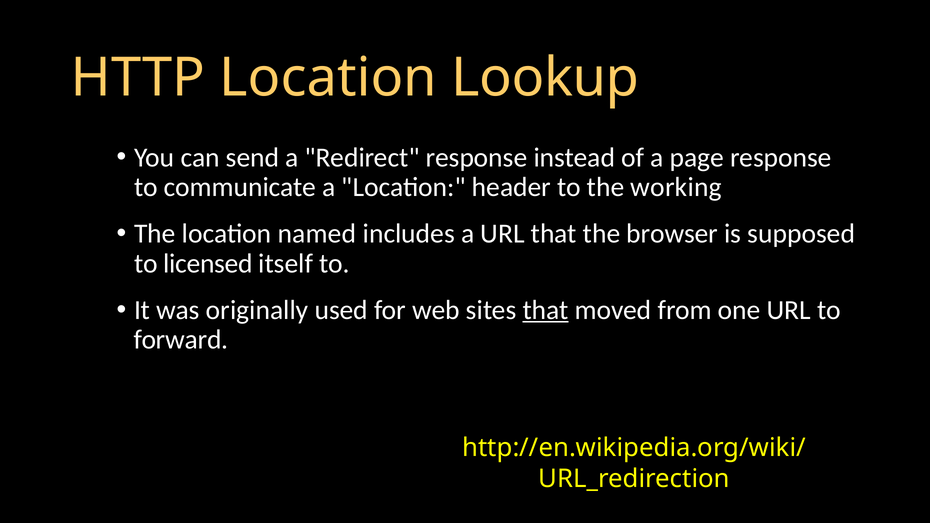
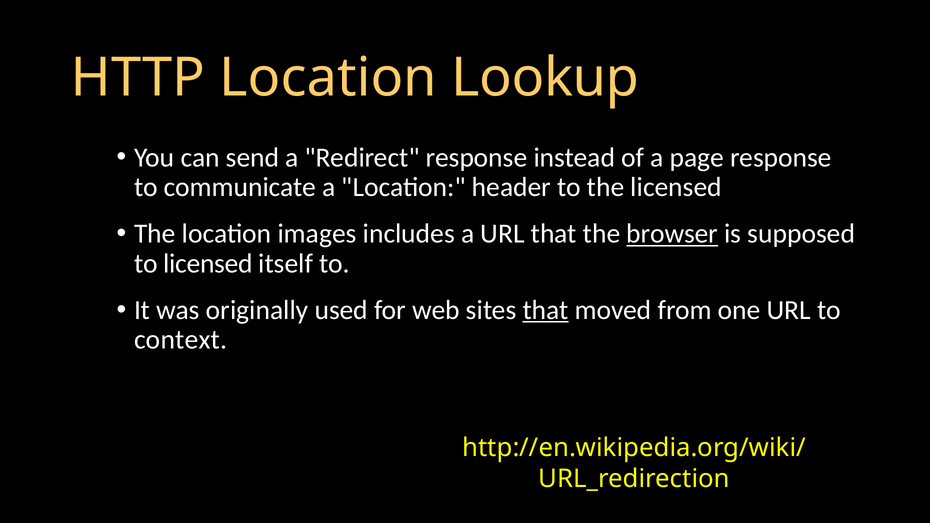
the working: working -> licensed
named: named -> images
browser underline: none -> present
forward: forward -> context
